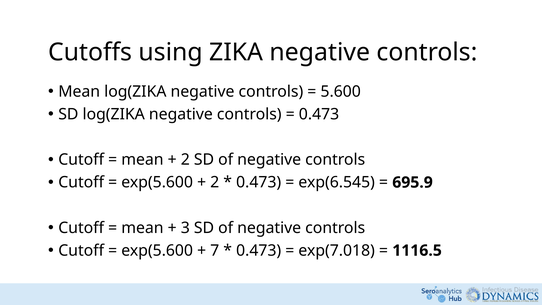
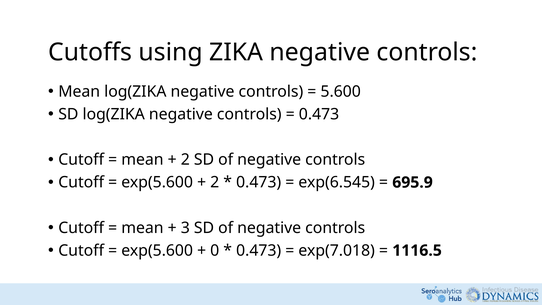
7: 7 -> 0
